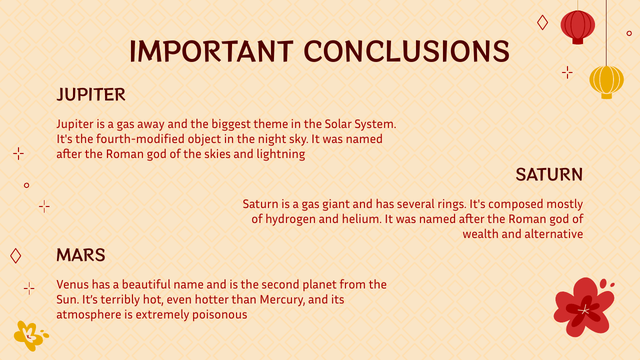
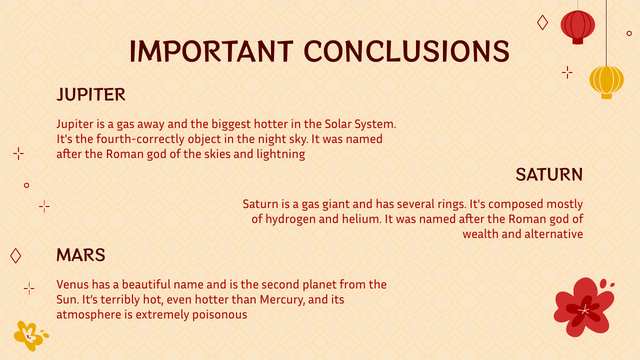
biggest theme: theme -> hotter
fourth-modified: fourth-modified -> fourth-correctly
